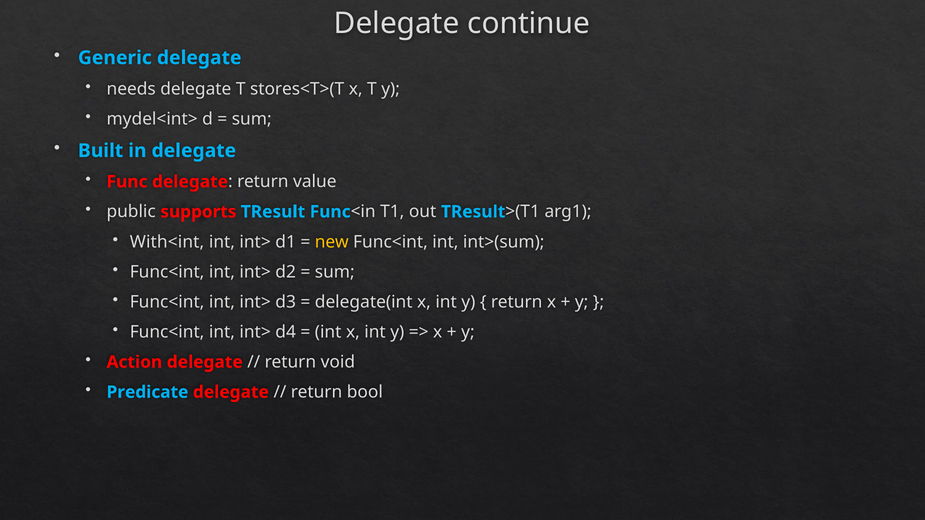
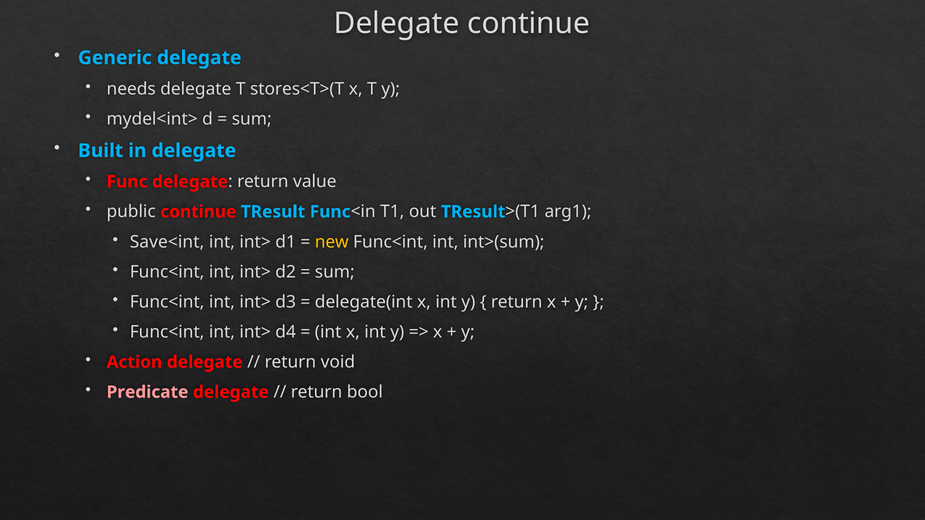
public supports: supports -> continue
With<int: With<int -> Save<int
Predicate colour: light blue -> pink
